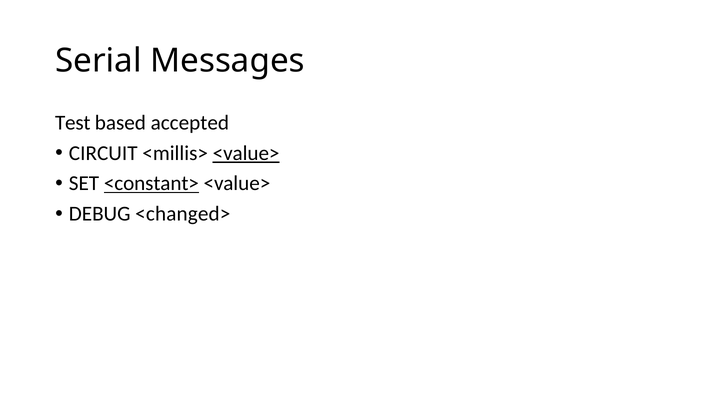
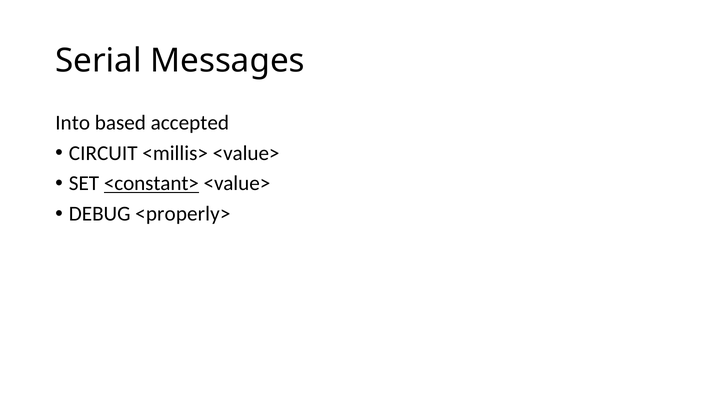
Test: Test -> Into
<value> at (246, 153) underline: present -> none
<changed>: <changed> -> <properly>
